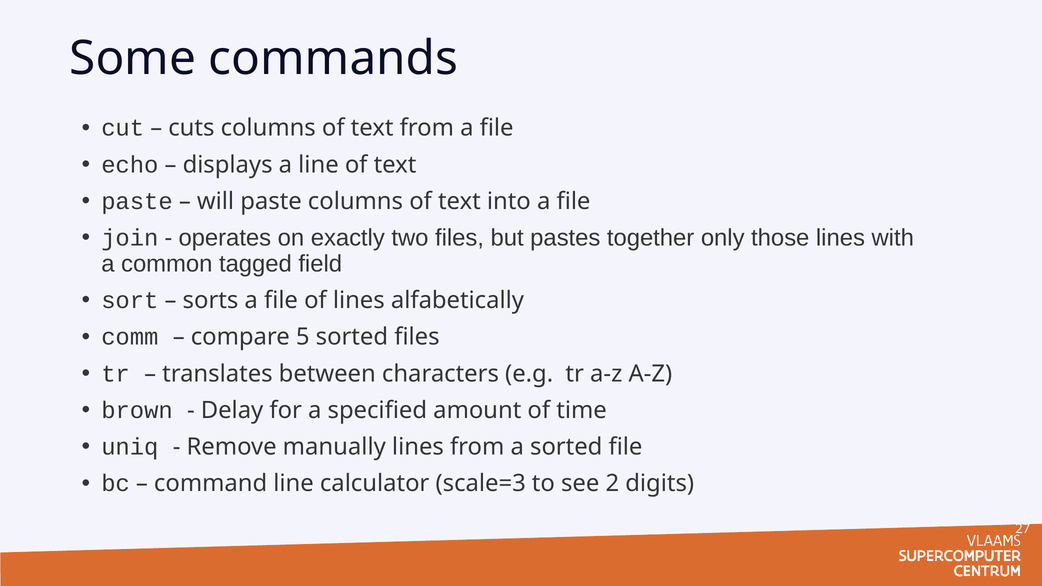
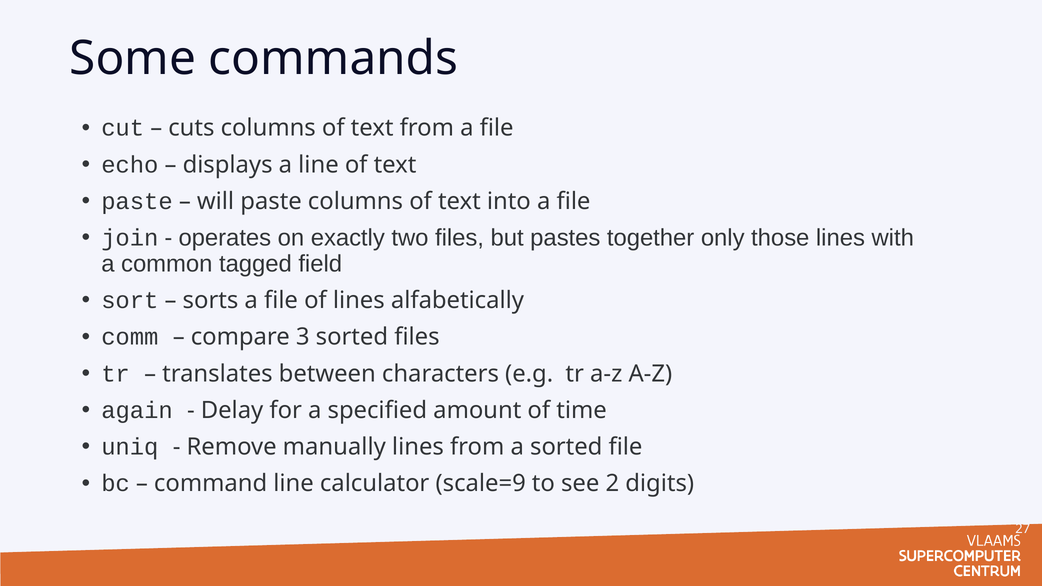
5: 5 -> 3
brown: brown -> again
scale=3: scale=3 -> scale=9
